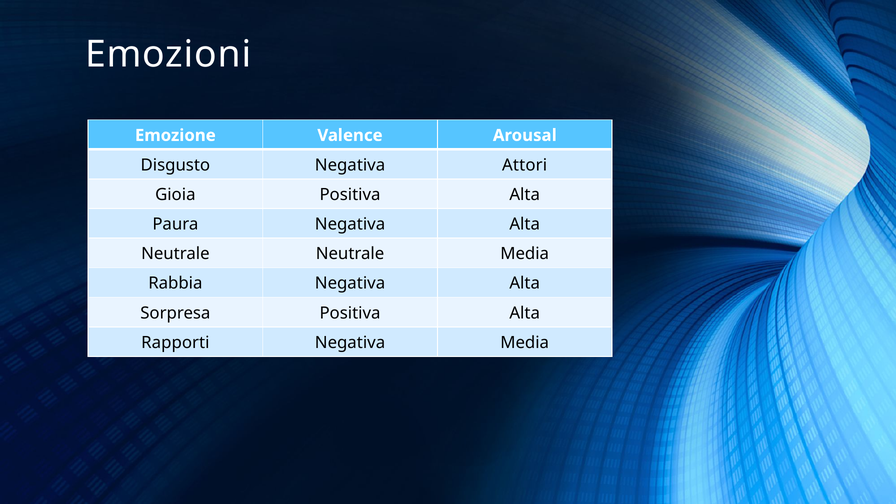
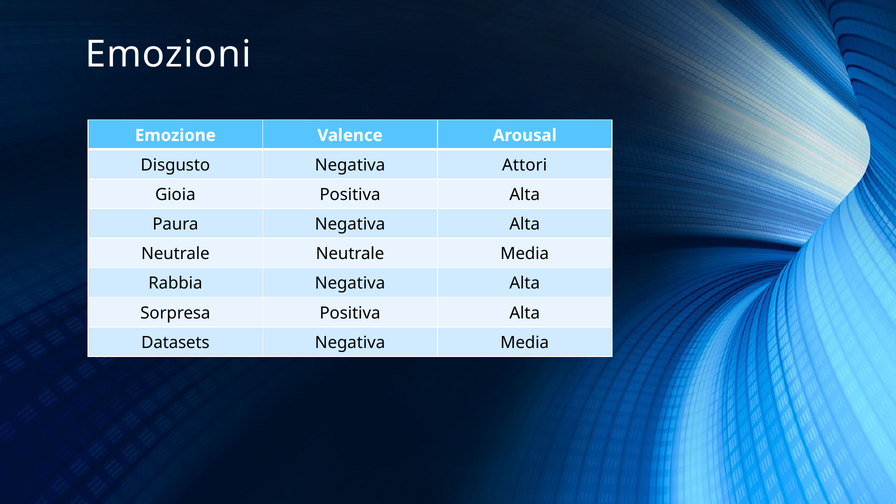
Rapporti: Rapporti -> Datasets
